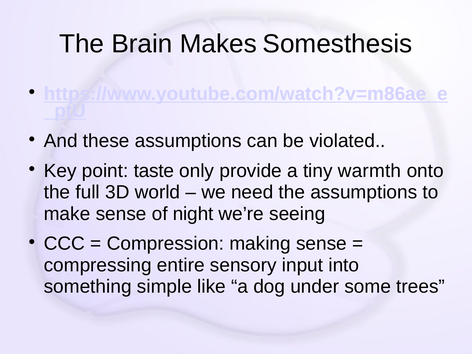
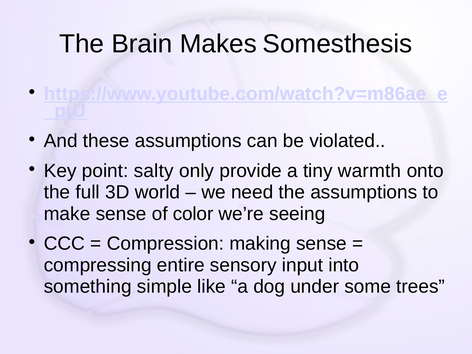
taste: taste -> salty
night: night -> color
